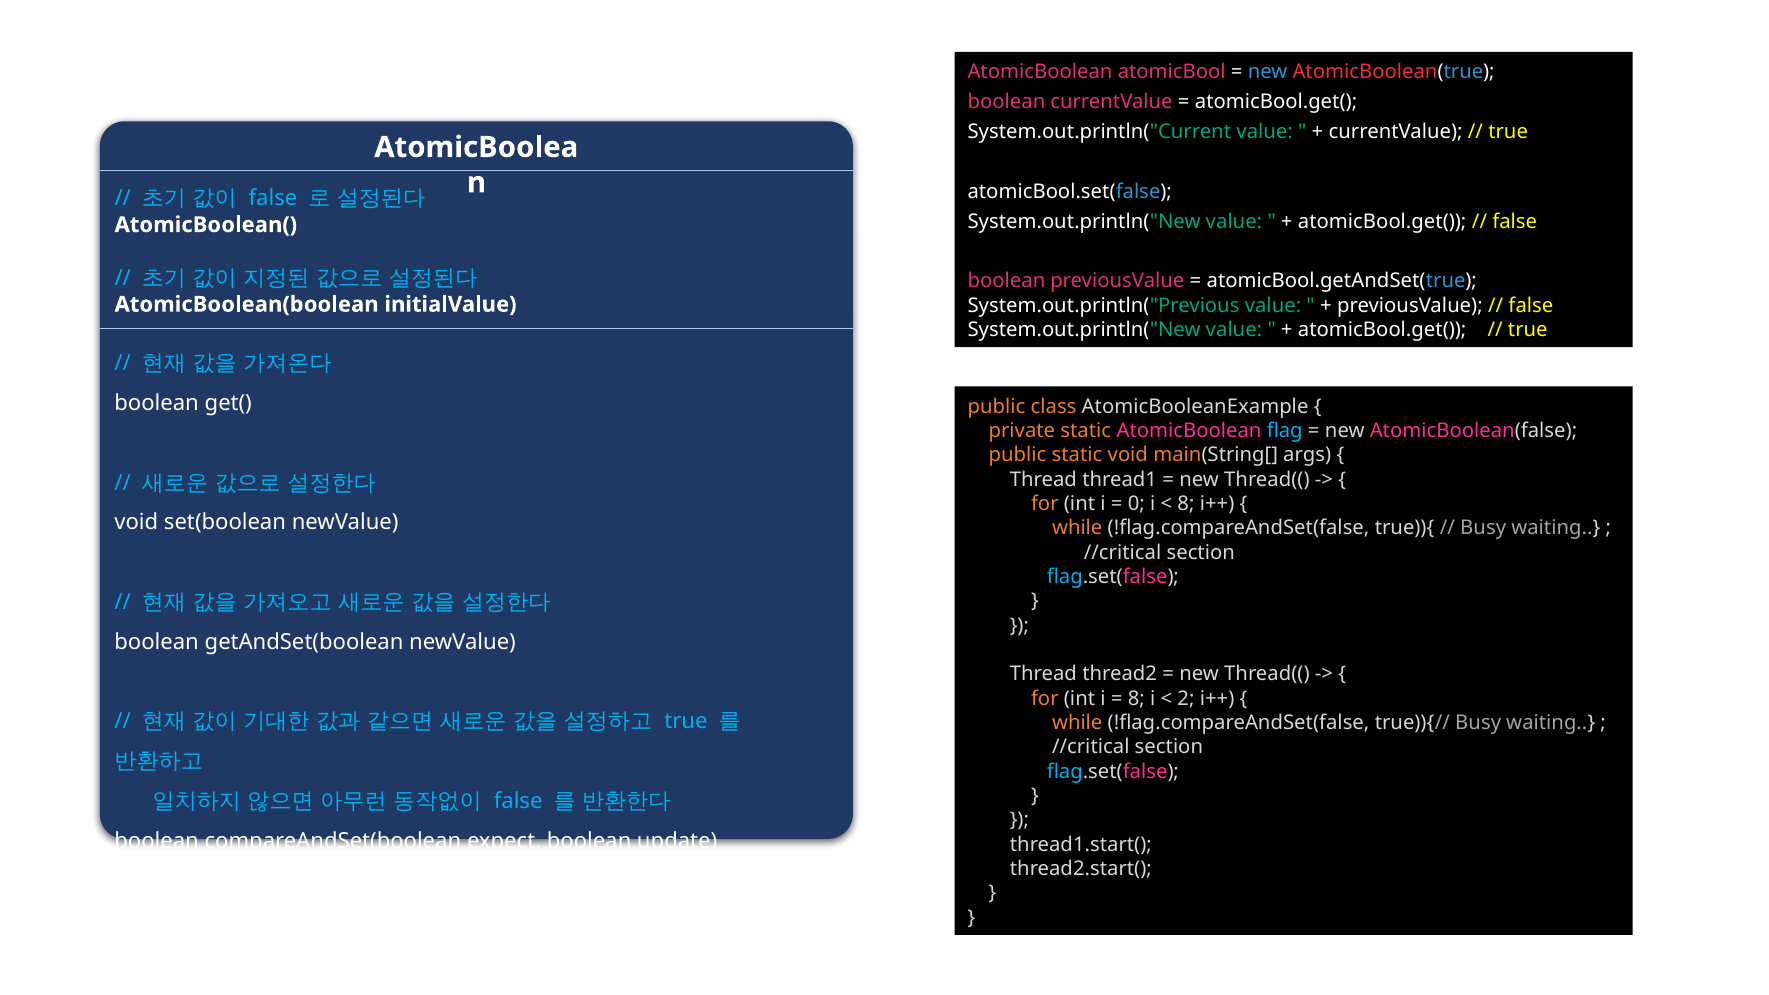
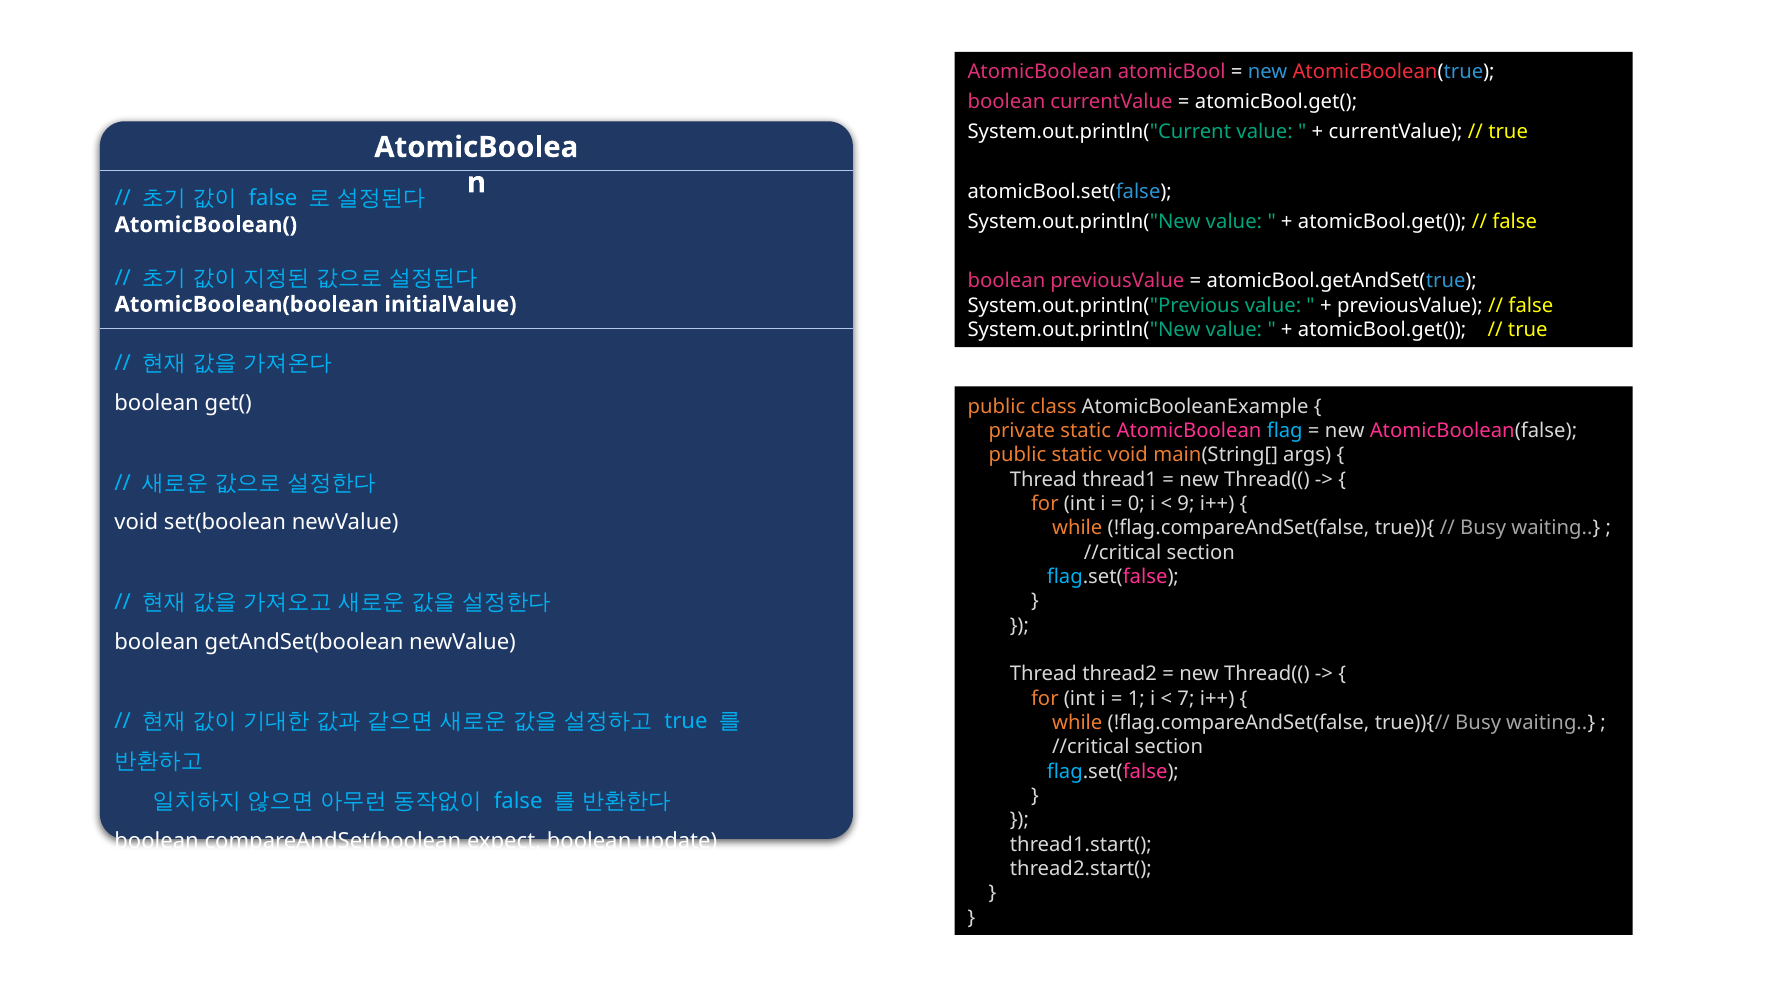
8 at (1186, 504): 8 -> 9
8 at (1136, 699): 8 -> 1
2: 2 -> 7
